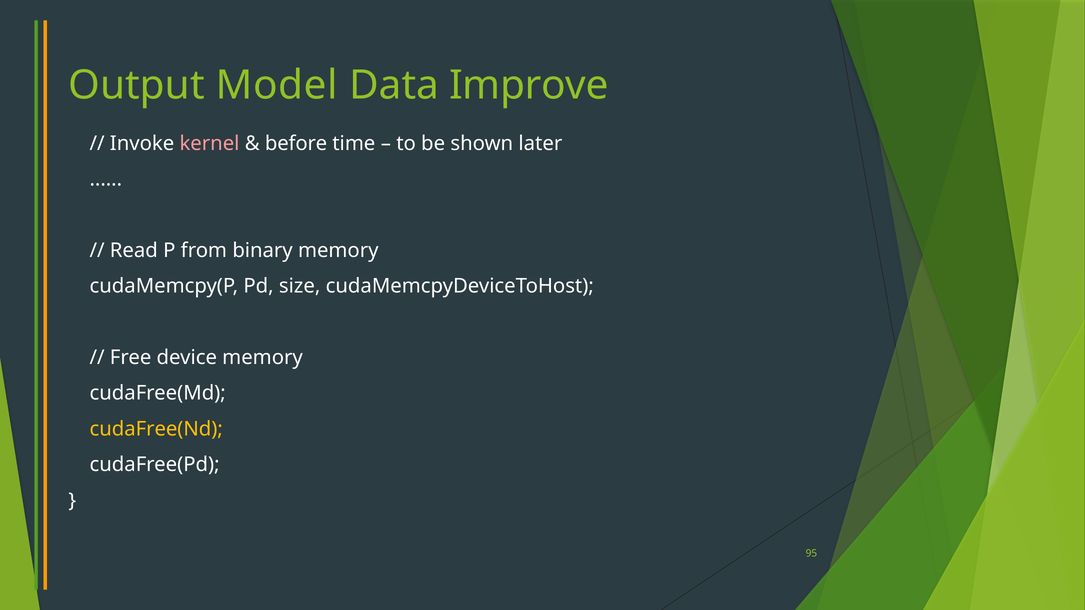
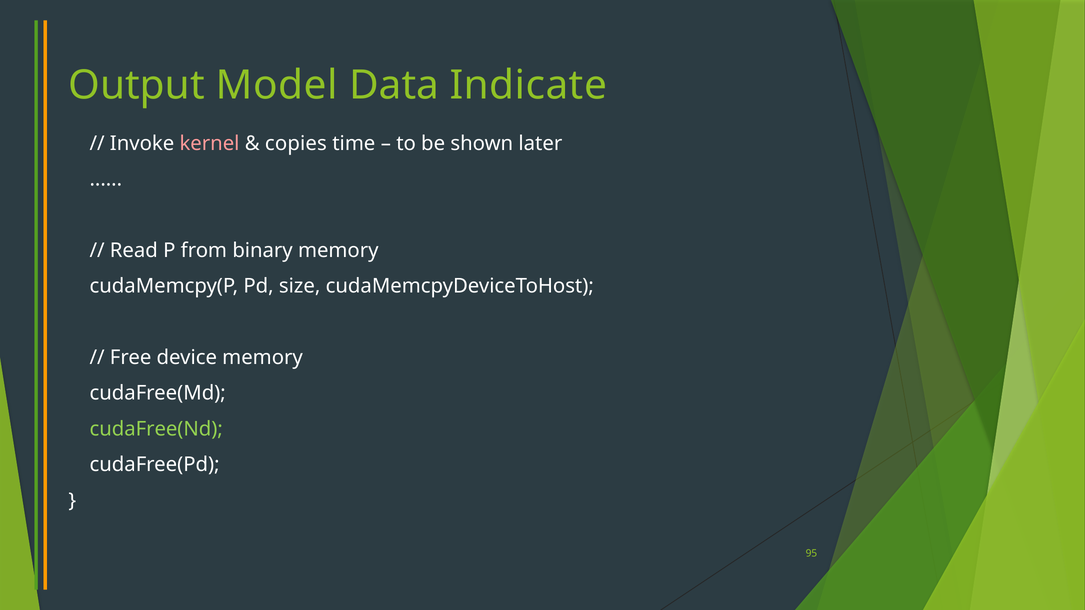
Improve: Improve -> Indicate
before: before -> copies
cudaFree(Nd colour: yellow -> light green
